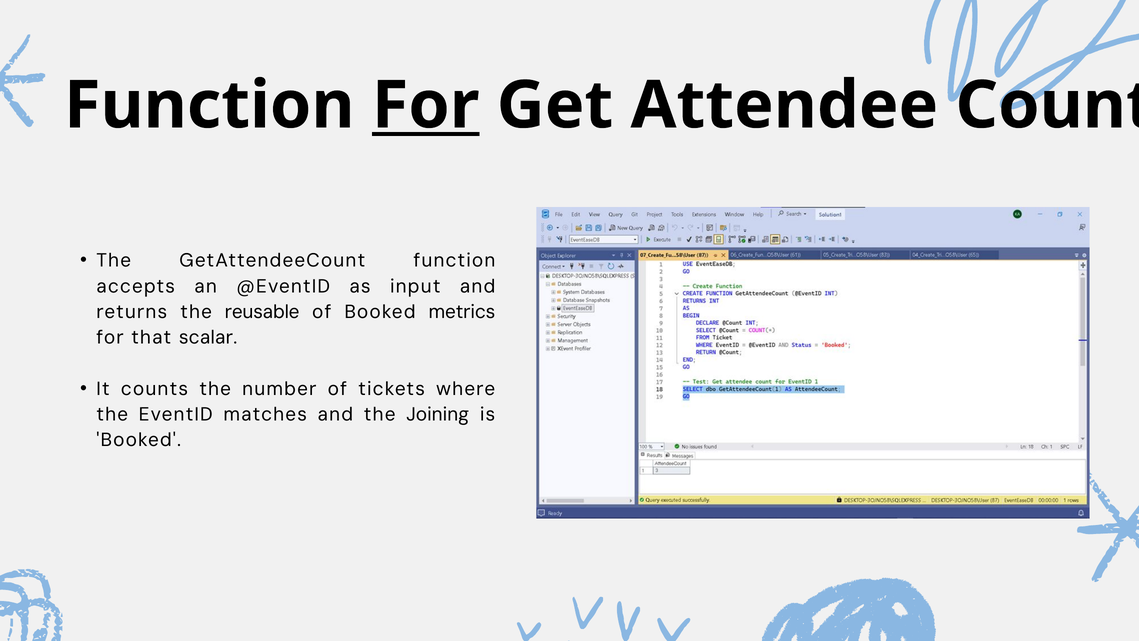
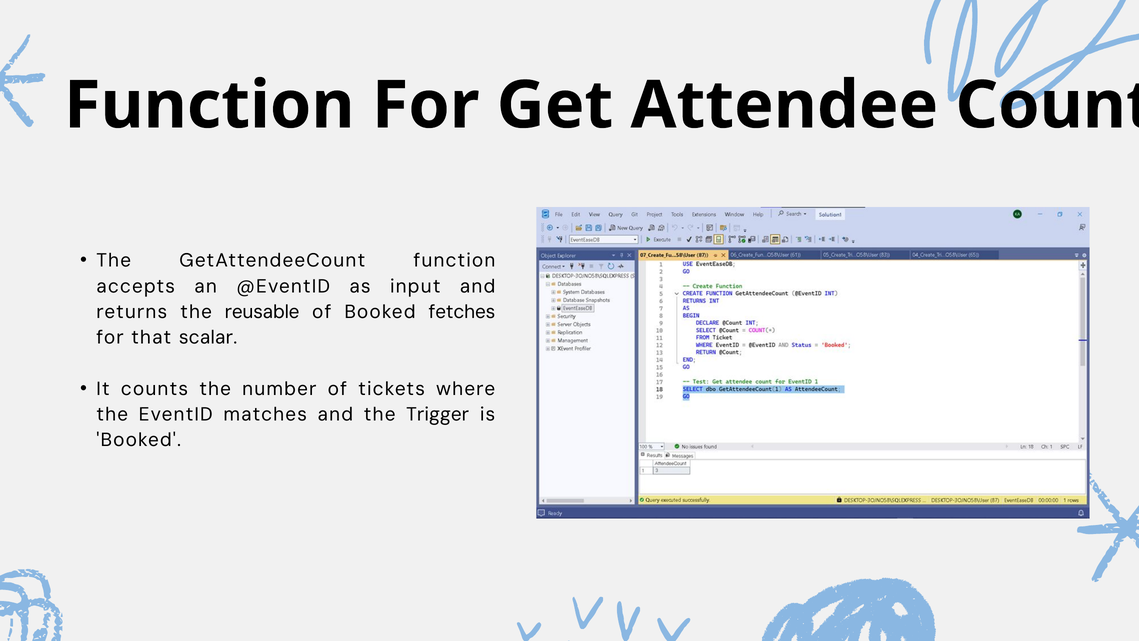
For at (426, 105) underline: present -> none
metrics: metrics -> fetches
Joining: Joining -> Trigger
